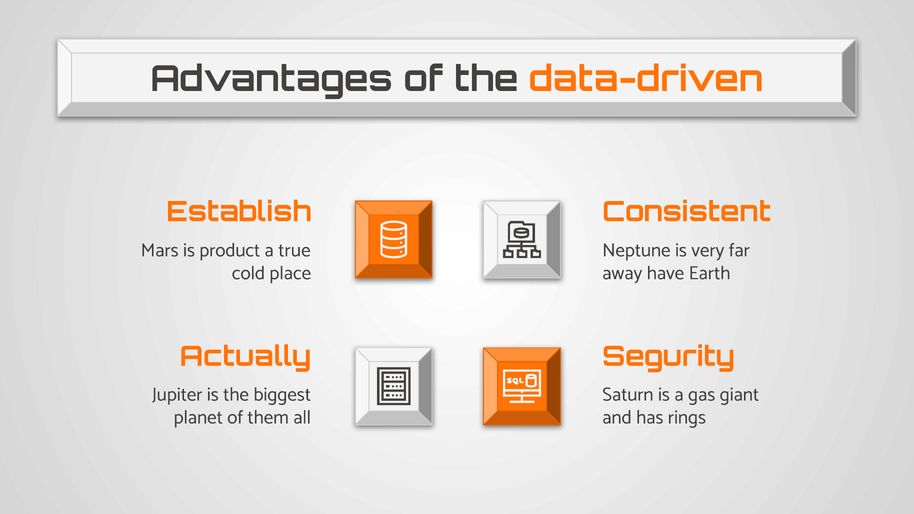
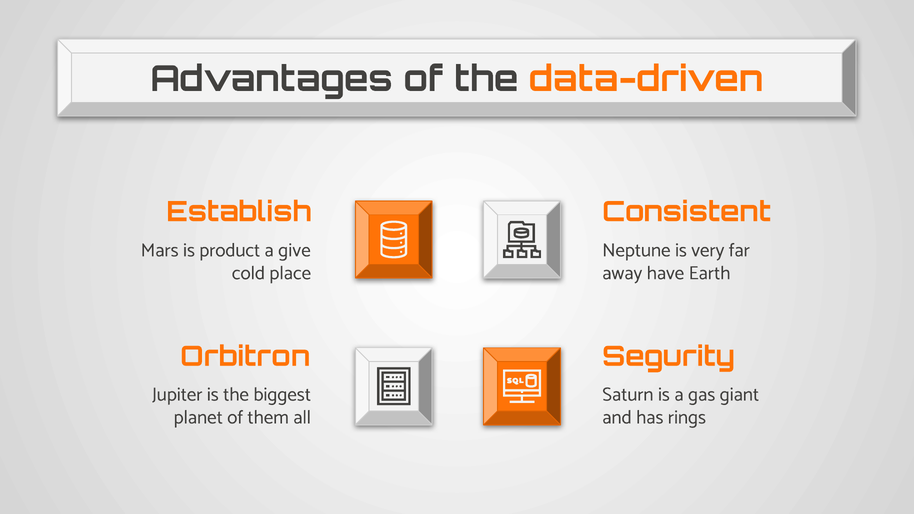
true: true -> give
Actually: Actually -> Orbitron
